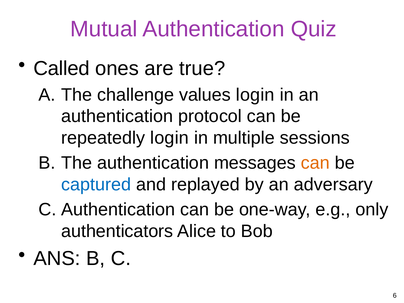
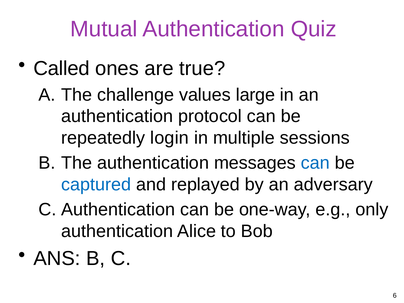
values login: login -> large
can at (315, 163) colour: orange -> blue
authenticators at (117, 231): authenticators -> authentication
